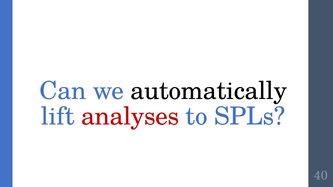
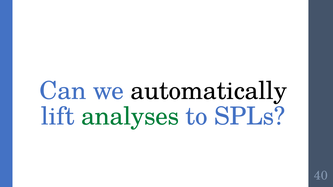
analyses colour: red -> green
